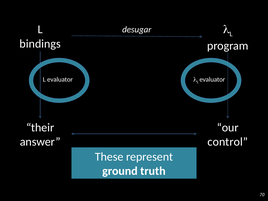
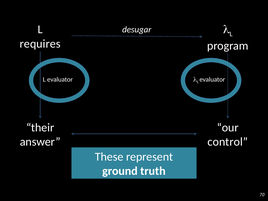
bindings: bindings -> requires
